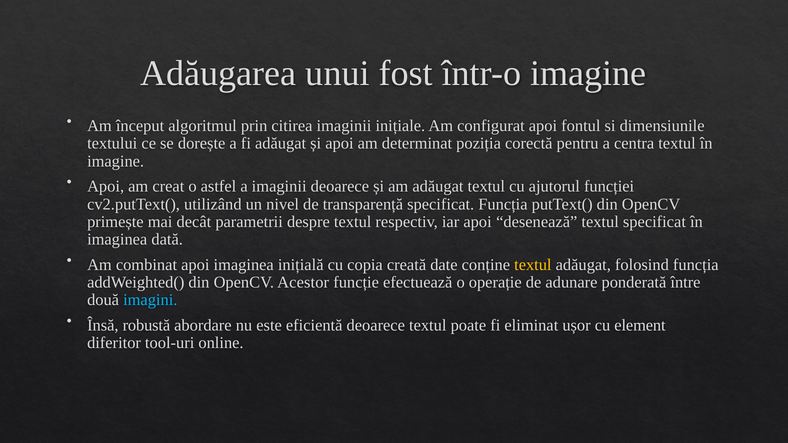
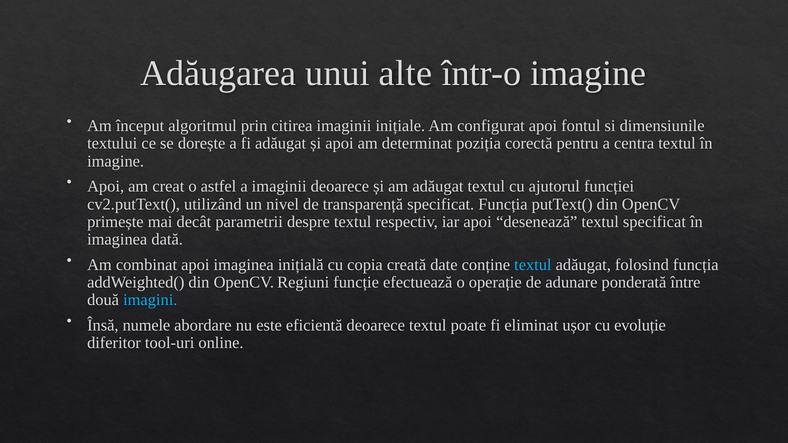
fost: fost -> alte
textul at (533, 265) colour: yellow -> light blue
Acestor: Acestor -> Regiuni
robustă: robustă -> numele
element: element -> evoluție
